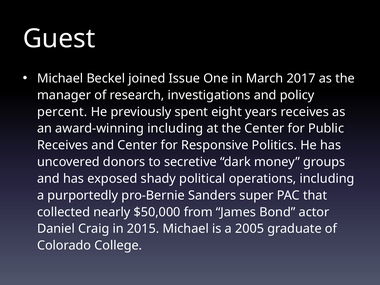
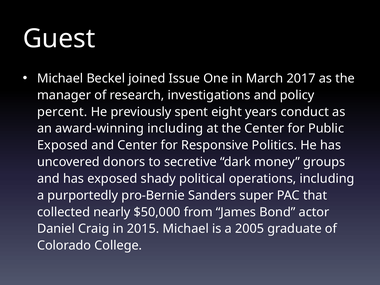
years receives: receives -> conduct
Receives at (63, 145): Receives -> Exposed
